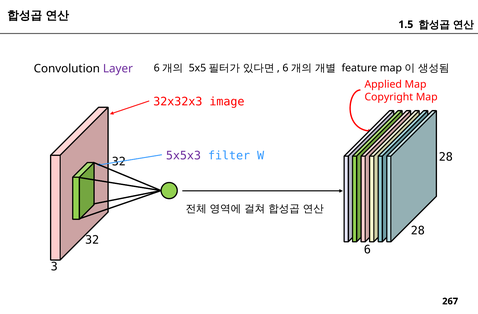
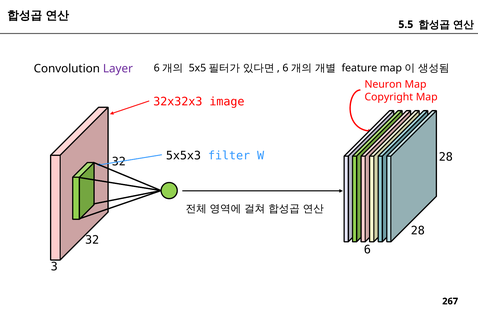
1.5: 1.5 -> 5.5
Applied: Applied -> Neuron
5x5x3 colour: purple -> black
